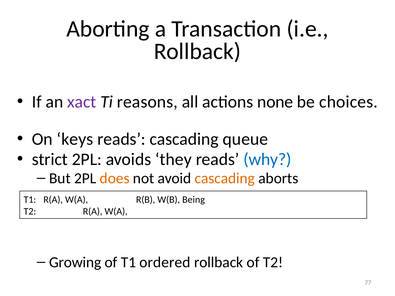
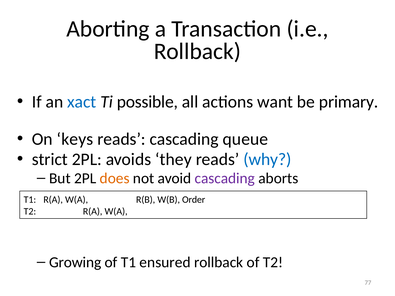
xact colour: purple -> blue
reasons: reasons -> possible
none: none -> want
choices: choices -> primary
cascading at (225, 178) colour: orange -> purple
Being: Being -> Order
ordered: ordered -> ensured
